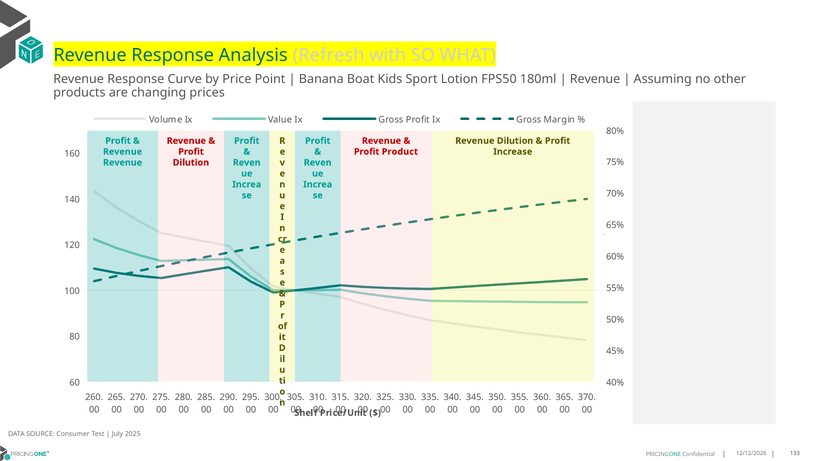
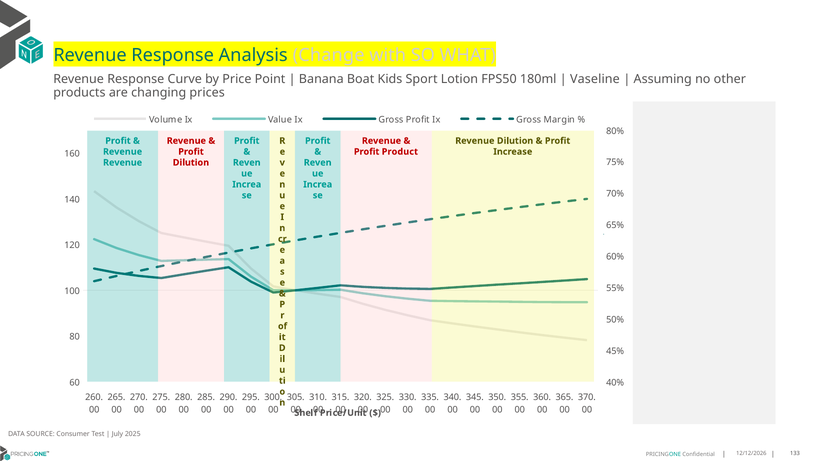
Refresh: Refresh -> Change
Revenue at (595, 79): Revenue -> Vaseline
